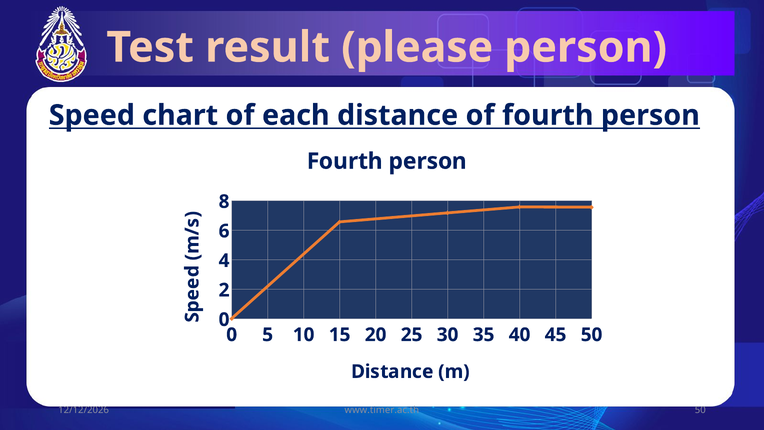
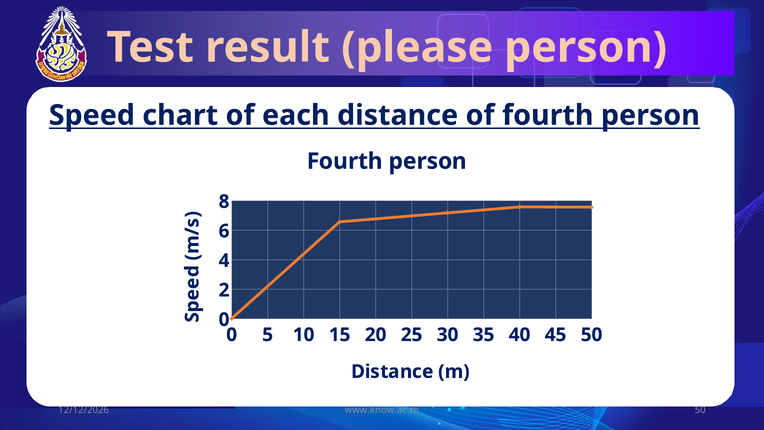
www.timer.ac.th: www.timer.ac.th -> www.know.ac.th
